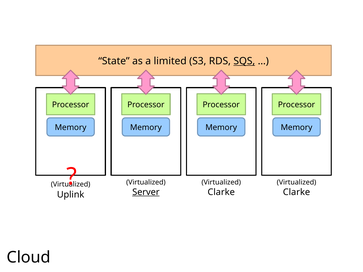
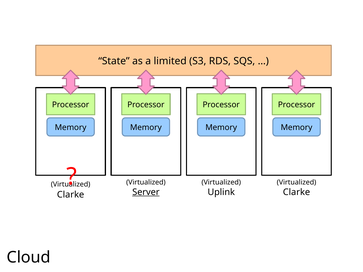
SQS underline: present -> none
Clarke at (221, 192): Clarke -> Uplink
Uplink at (71, 195): Uplink -> Clarke
